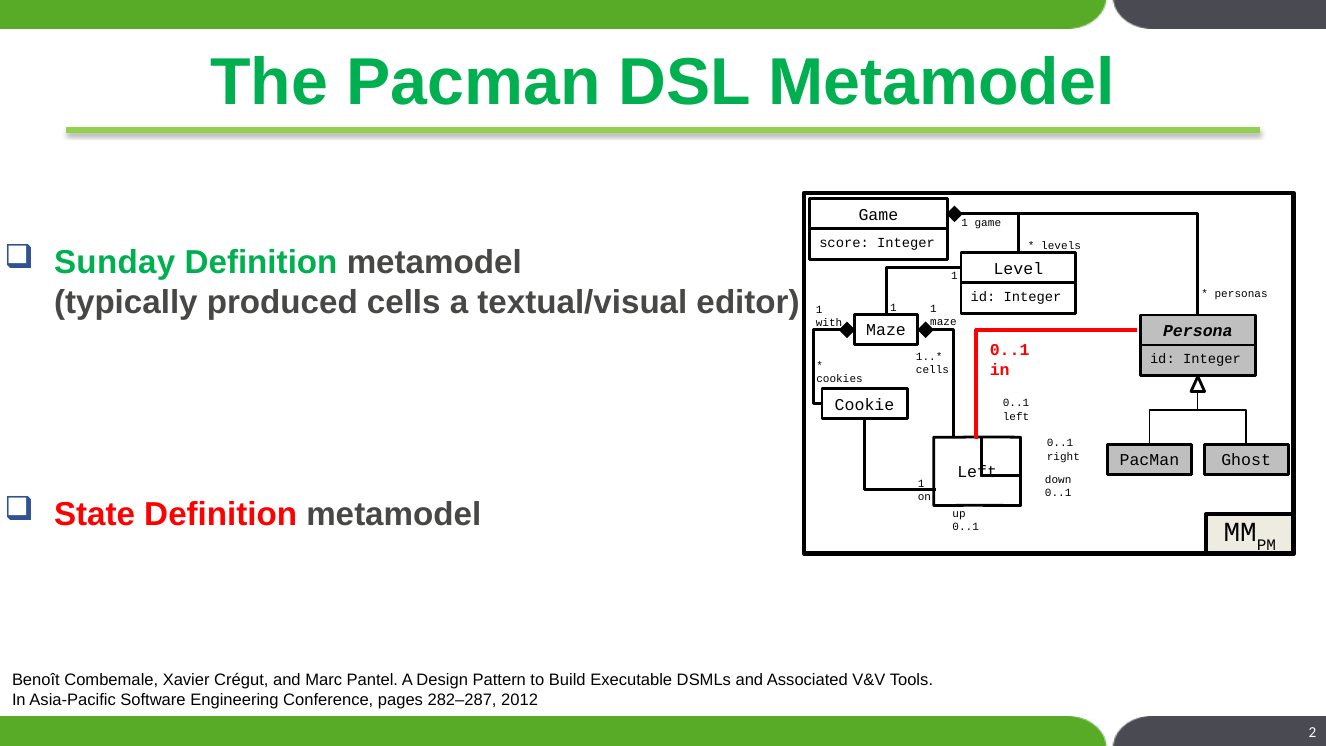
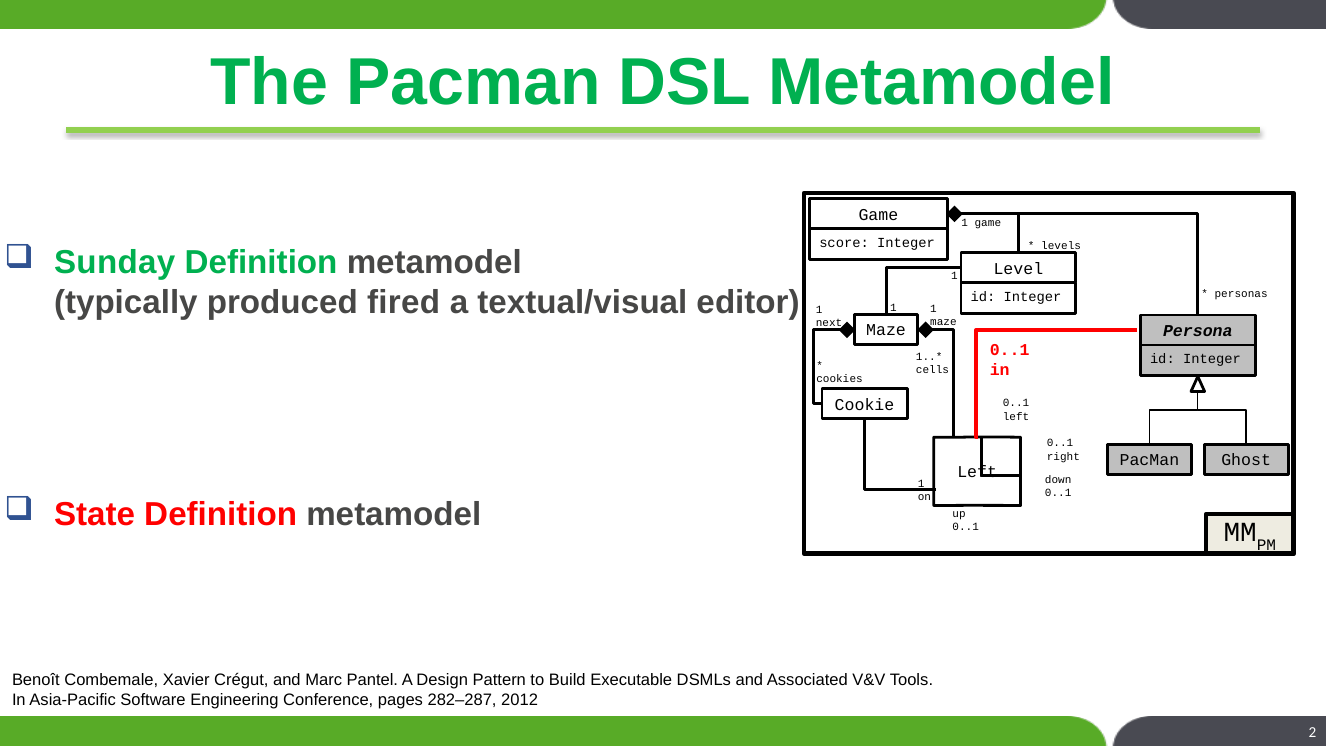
produced cells: cells -> fired
with: with -> next
